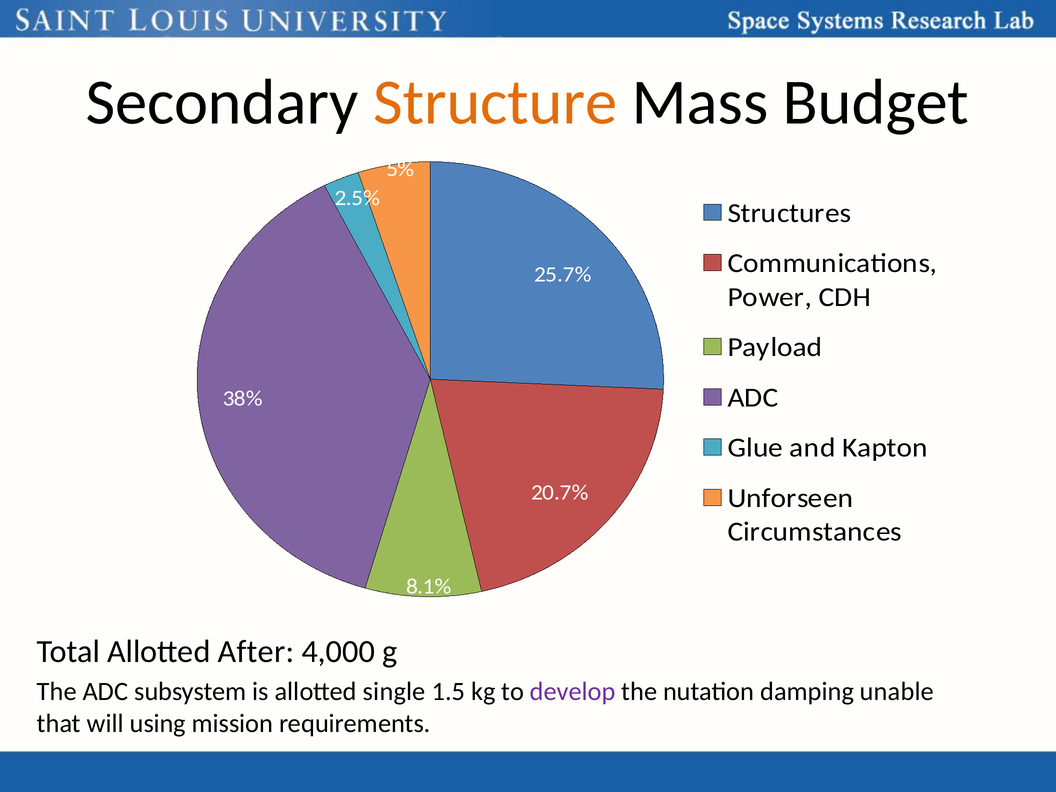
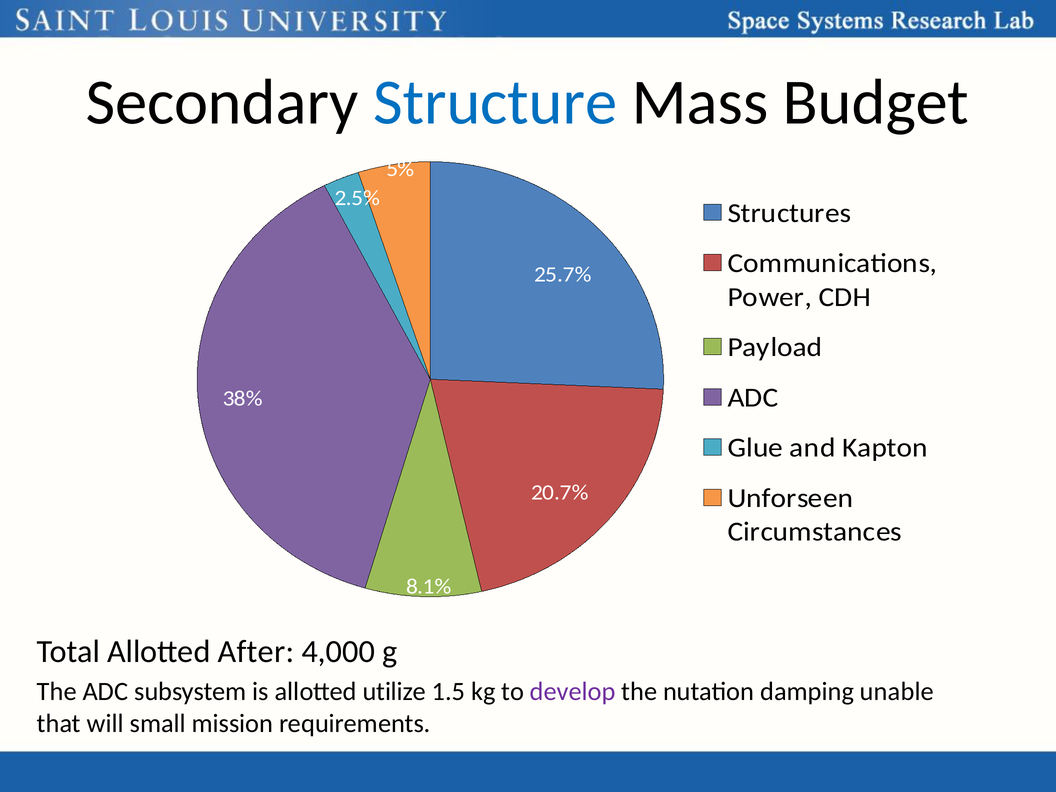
Structure colour: orange -> blue
single: single -> utilize
using: using -> small
